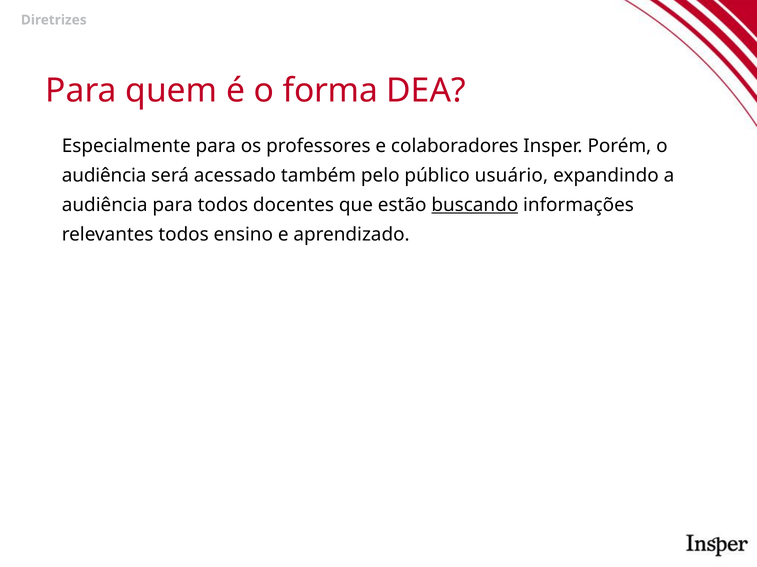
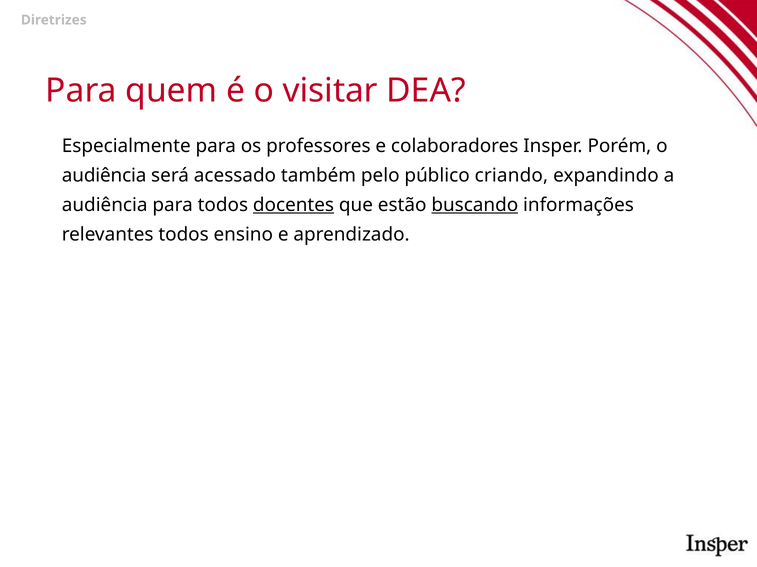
forma: forma -> visitar
usuário: usuário -> criando
docentes underline: none -> present
